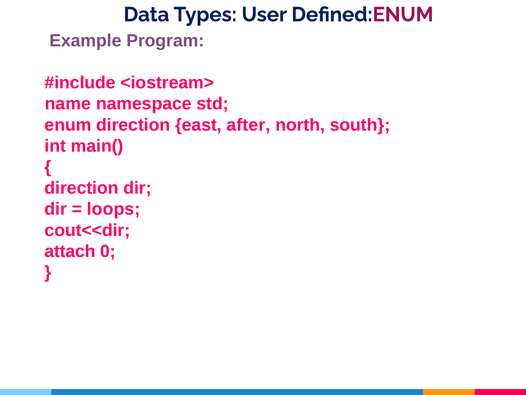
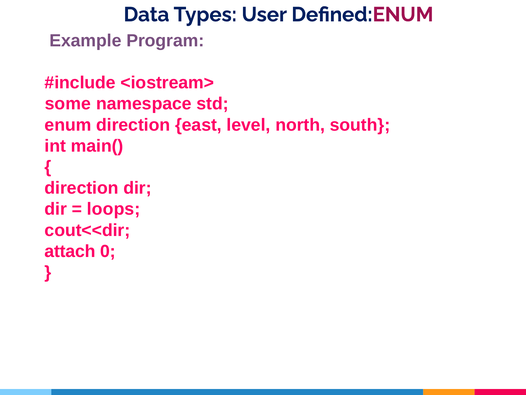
name: name -> some
after: after -> level
